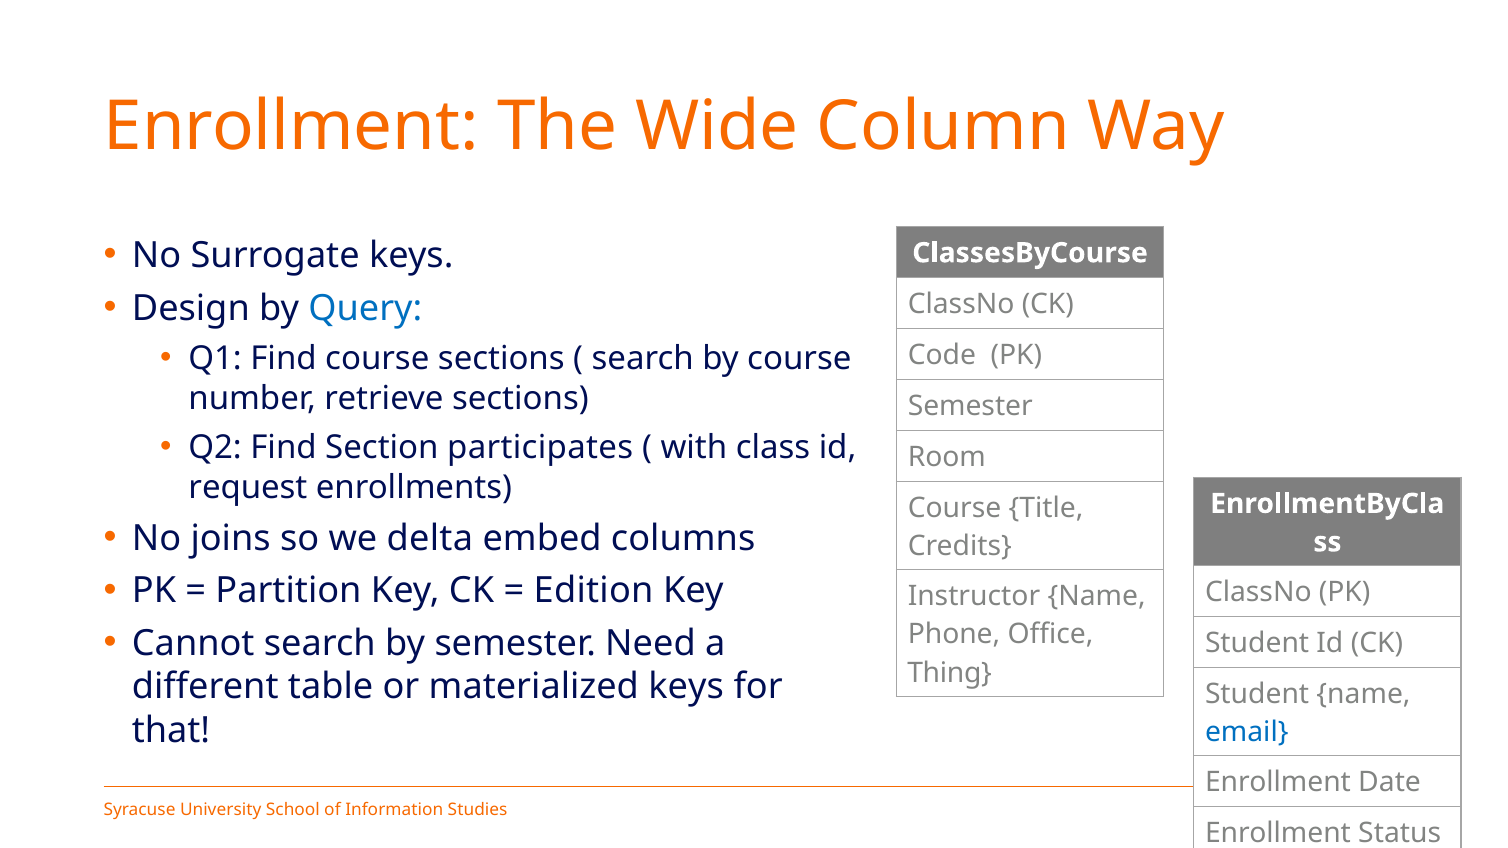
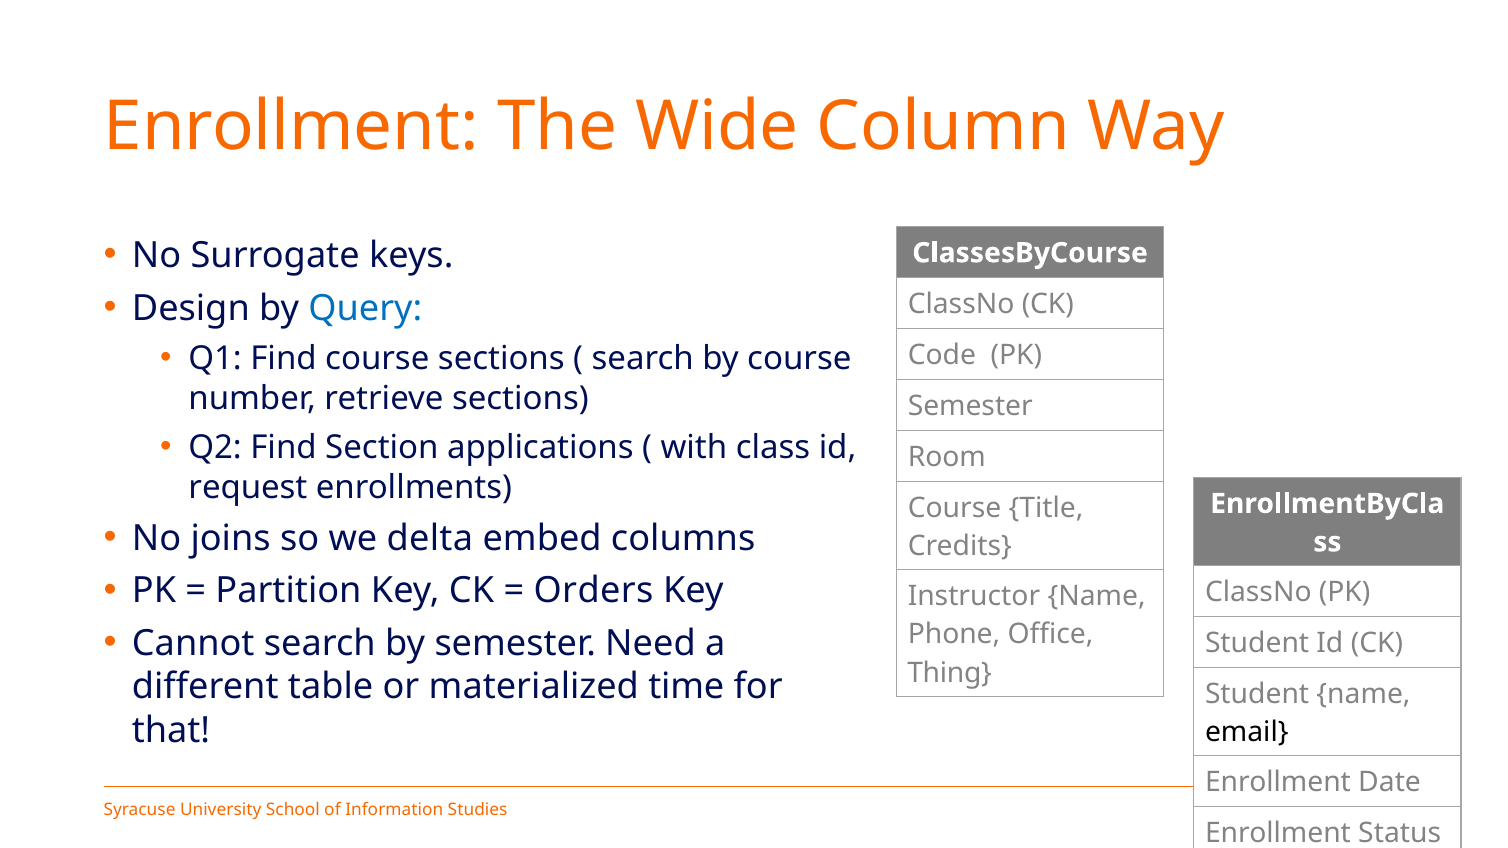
participates: participates -> applications
Edition: Edition -> Orders
materialized keys: keys -> time
email colour: blue -> black
